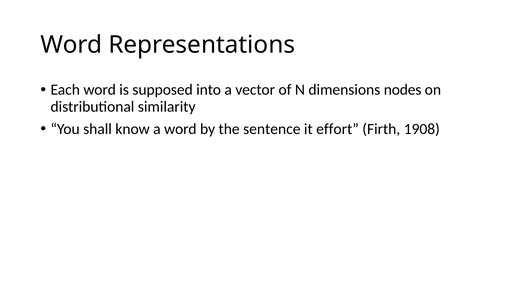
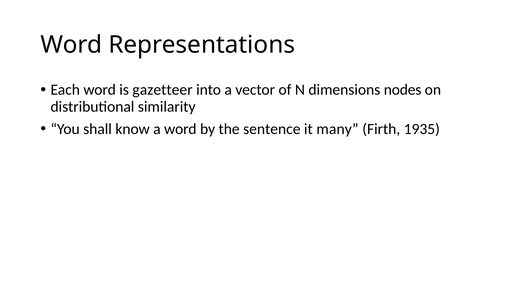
supposed: supposed -> gazetteer
effort: effort -> many
1908: 1908 -> 1935
